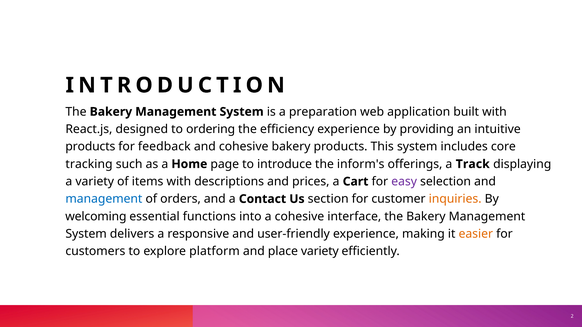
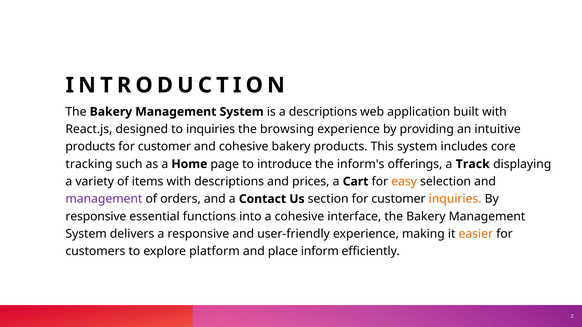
a preparation: preparation -> descriptions
to ordering: ordering -> inquiries
efficiency: efficiency -> browsing
feedback at (164, 147): feedback -> customer
easy colour: purple -> orange
management at (104, 199) colour: blue -> purple
welcoming at (96, 217): welcoming -> responsive
place variety: variety -> inform
